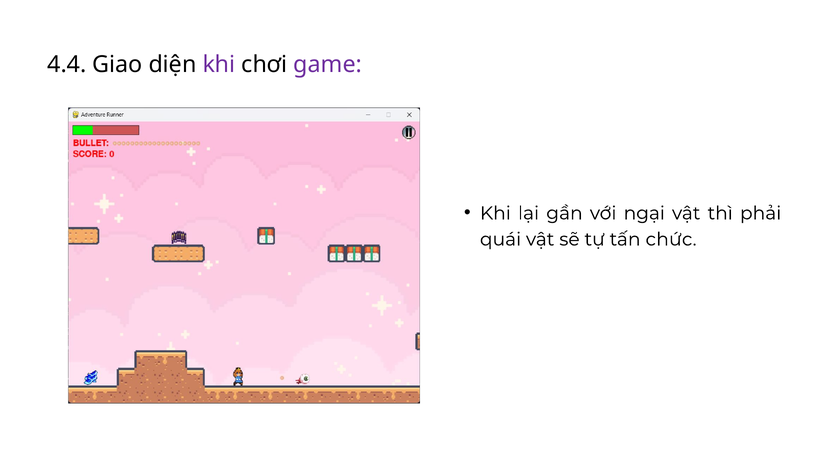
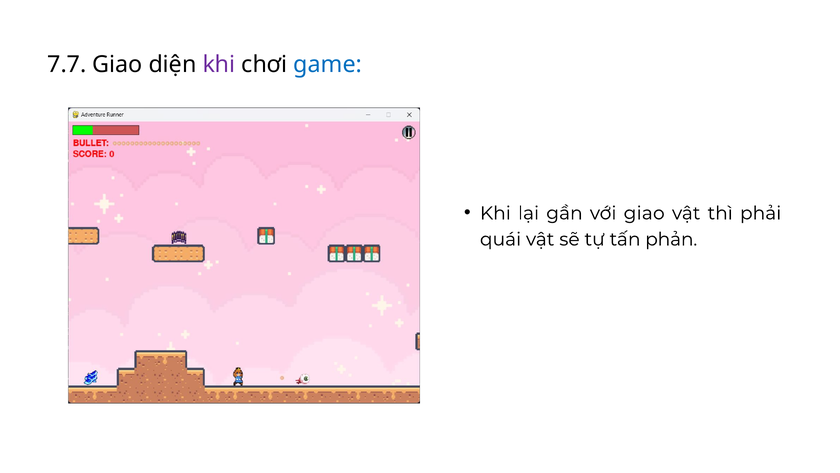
4.4: 4.4 -> 7.7
game colour: purple -> blue
với ngại: ngại -> giao
chức: chức -> phản
